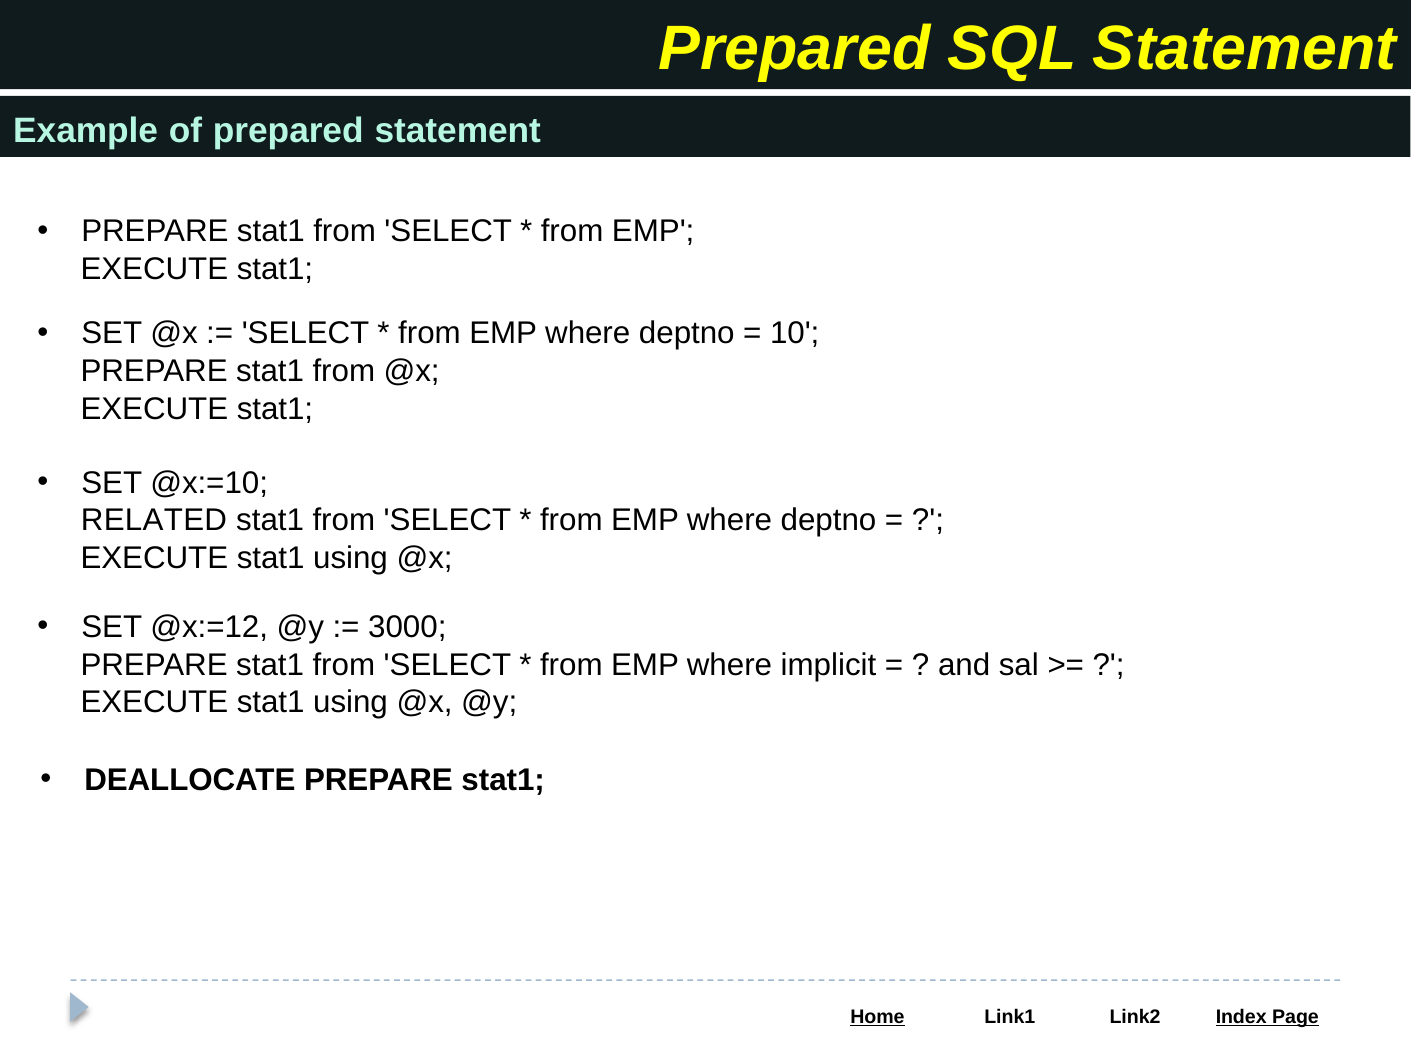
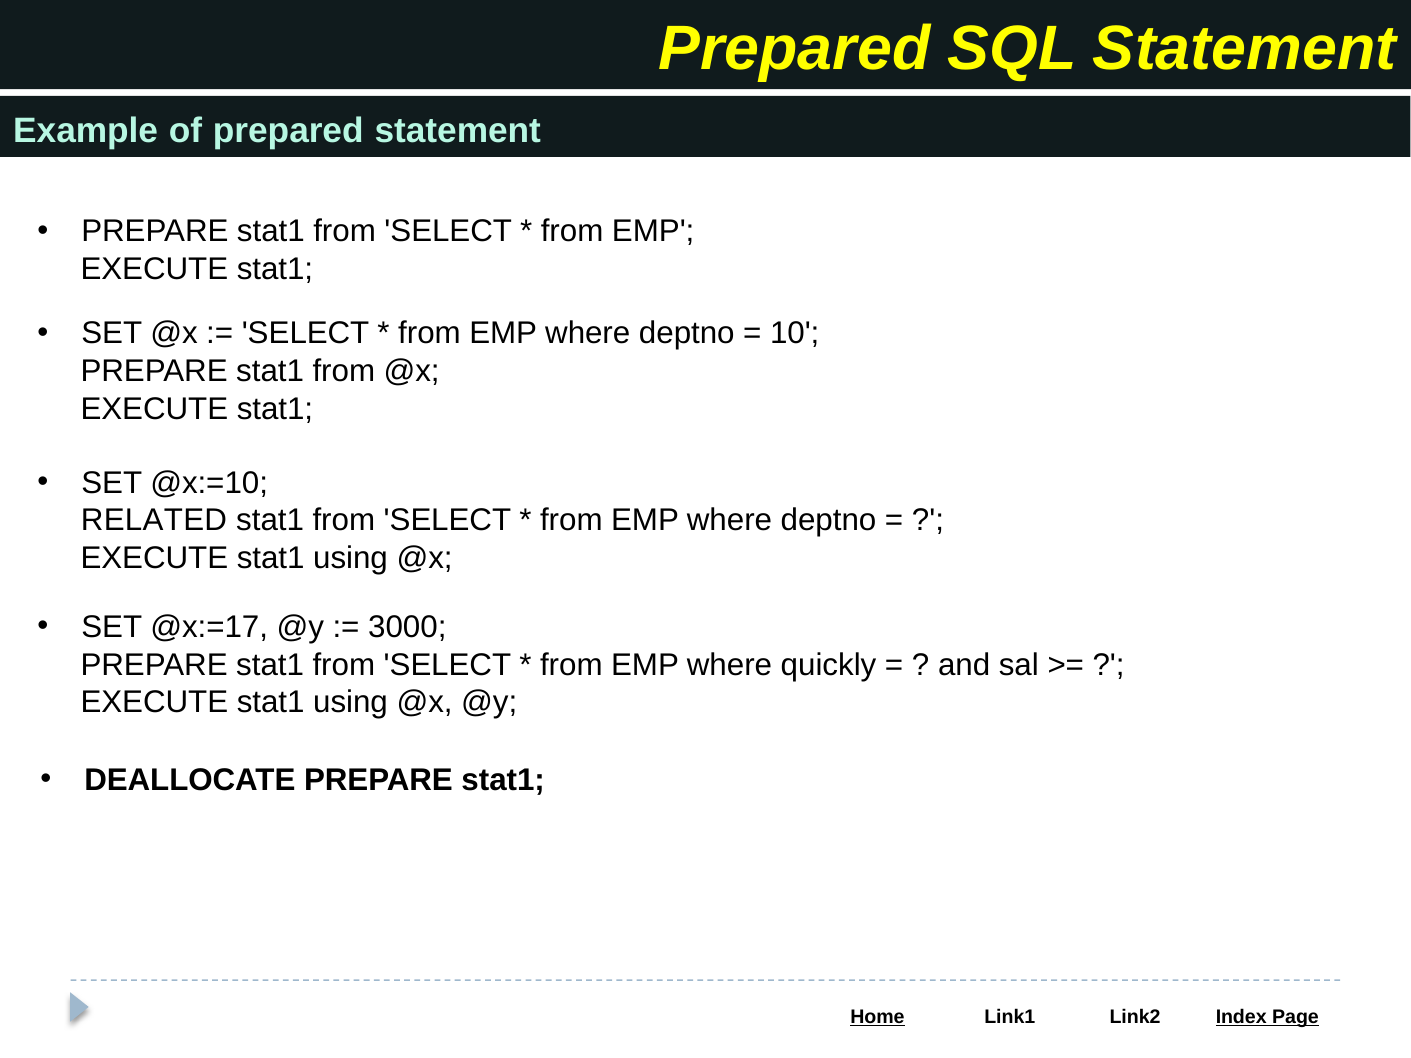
@x:=12: @x:=12 -> @x:=17
implicit: implicit -> quickly
